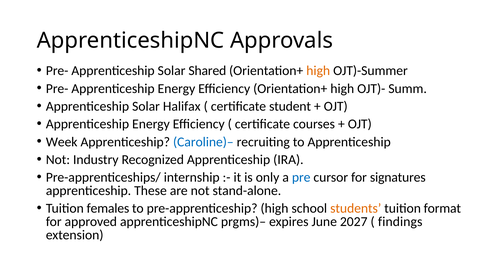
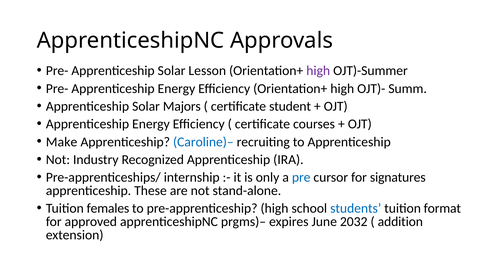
Shared: Shared -> Lesson
high at (318, 71) colour: orange -> purple
Halifax: Halifax -> Majors
Week: Week -> Make
students colour: orange -> blue
2027: 2027 -> 2032
findings: findings -> addition
